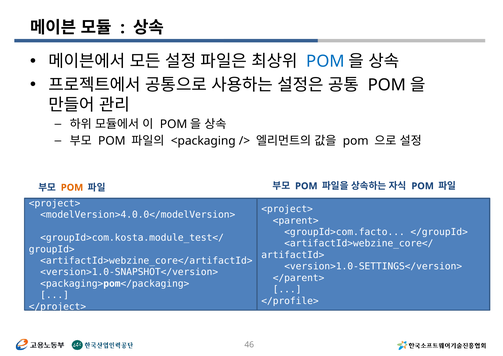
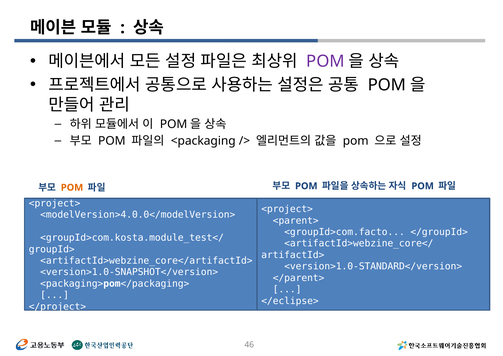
POM at (325, 61) colour: blue -> purple
<version>1.0-SETTINGS</version>: <version>1.0-SETTINGS</version> -> <version>1.0-STANDARD</version>
</profile>: </profile> -> </eclipse>
